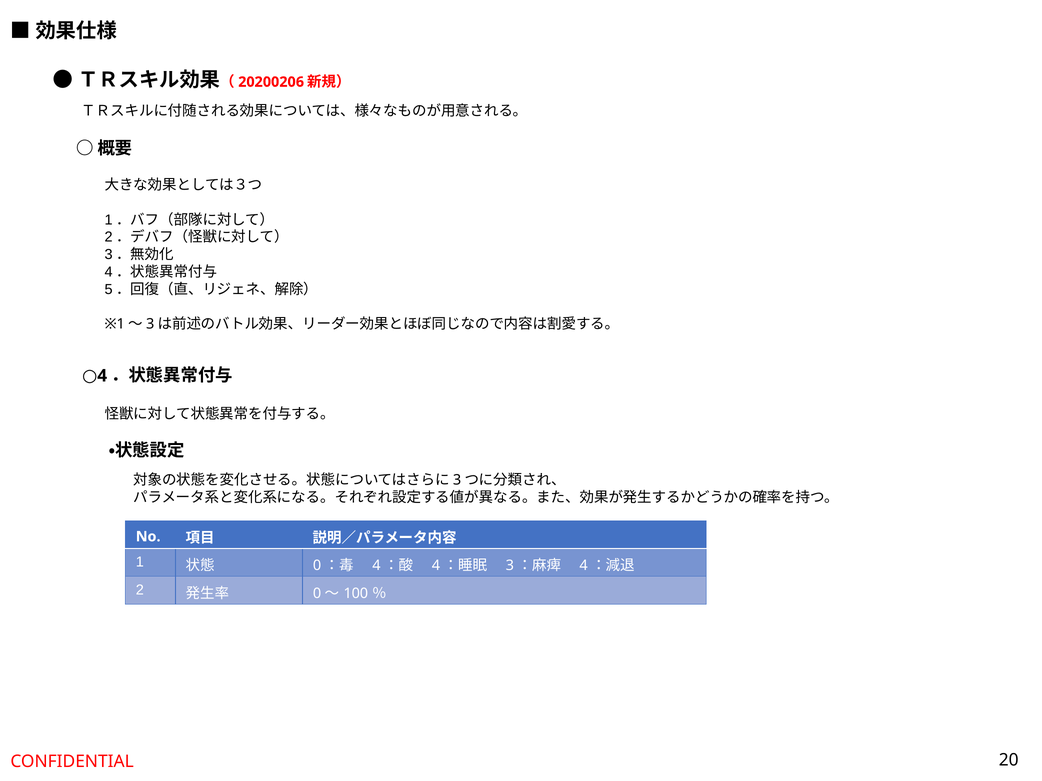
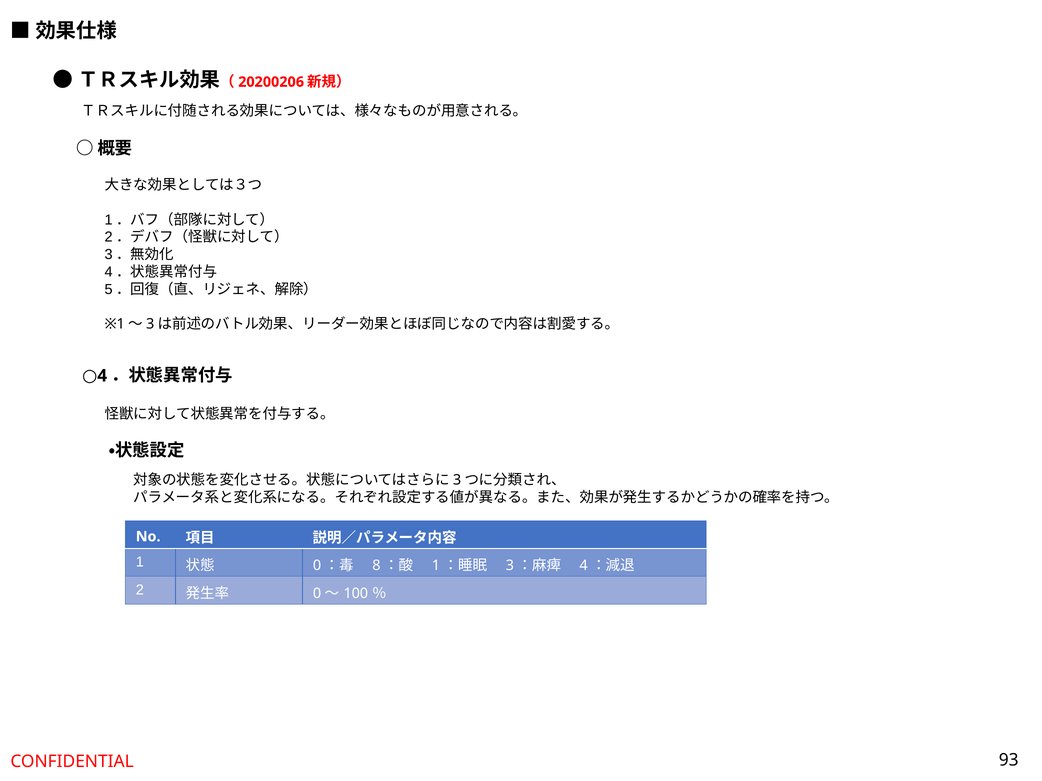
4 at (377, 566): 4 -> 8
4 at (436, 566): 4 -> 1
20: 20 -> 93
